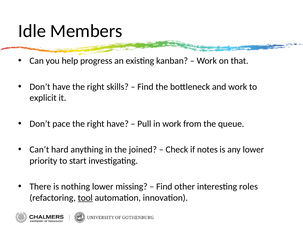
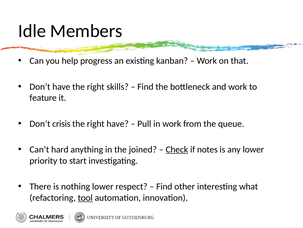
explicit: explicit -> feature
pace: pace -> crisis
Check underline: none -> present
missing: missing -> respect
roles: roles -> what
